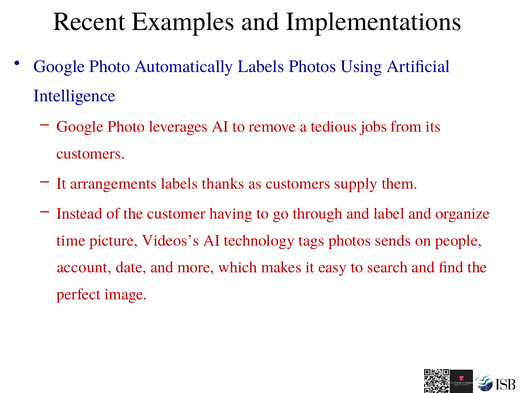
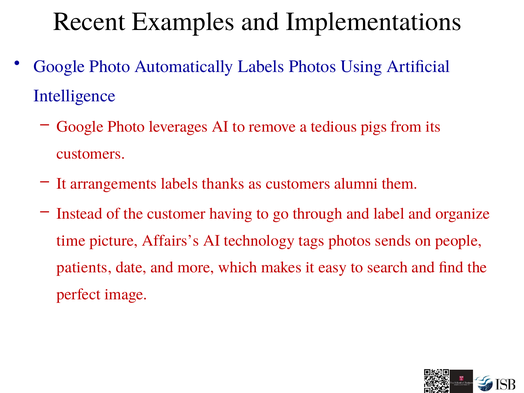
jobs: jobs -> pigs
supply: supply -> alumni
Videos’s: Videos’s -> Affairs’s
account: account -> patients
